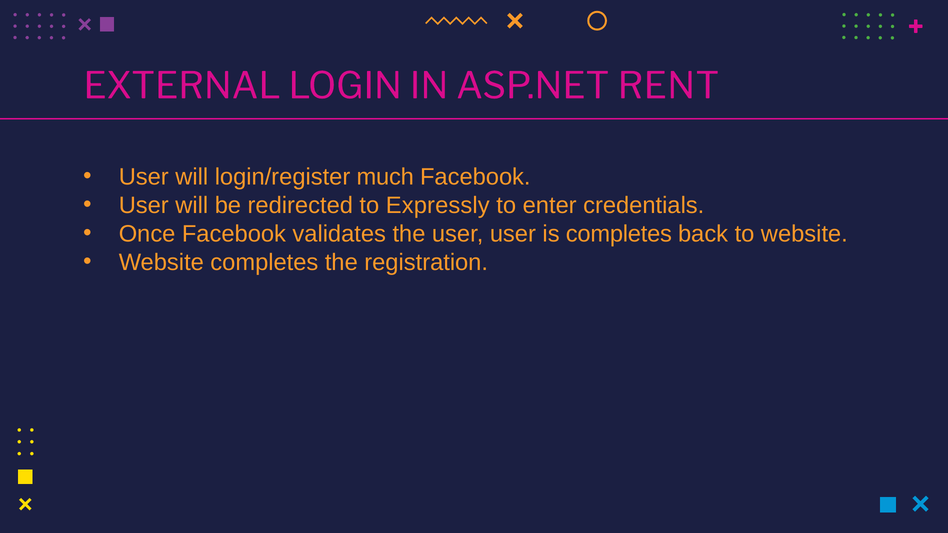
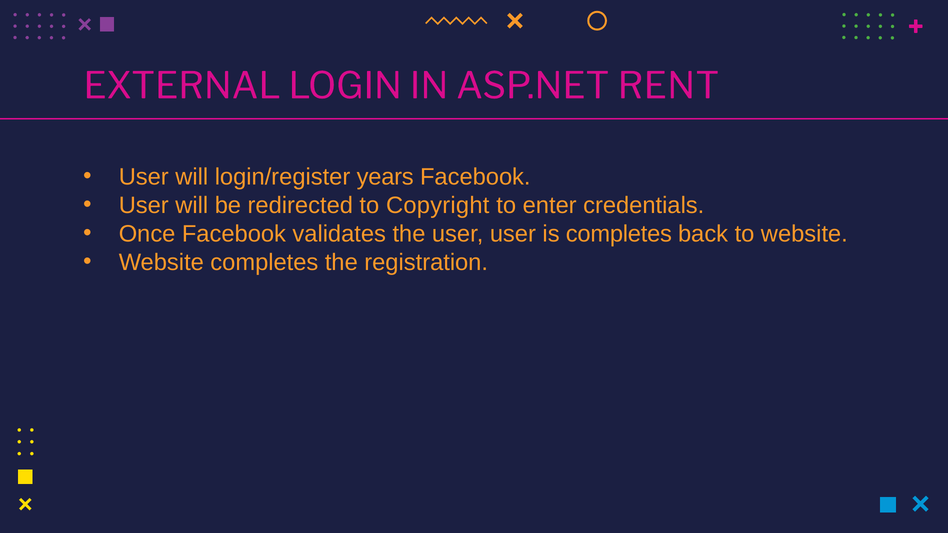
much: much -> years
Expressly: Expressly -> Copyright
